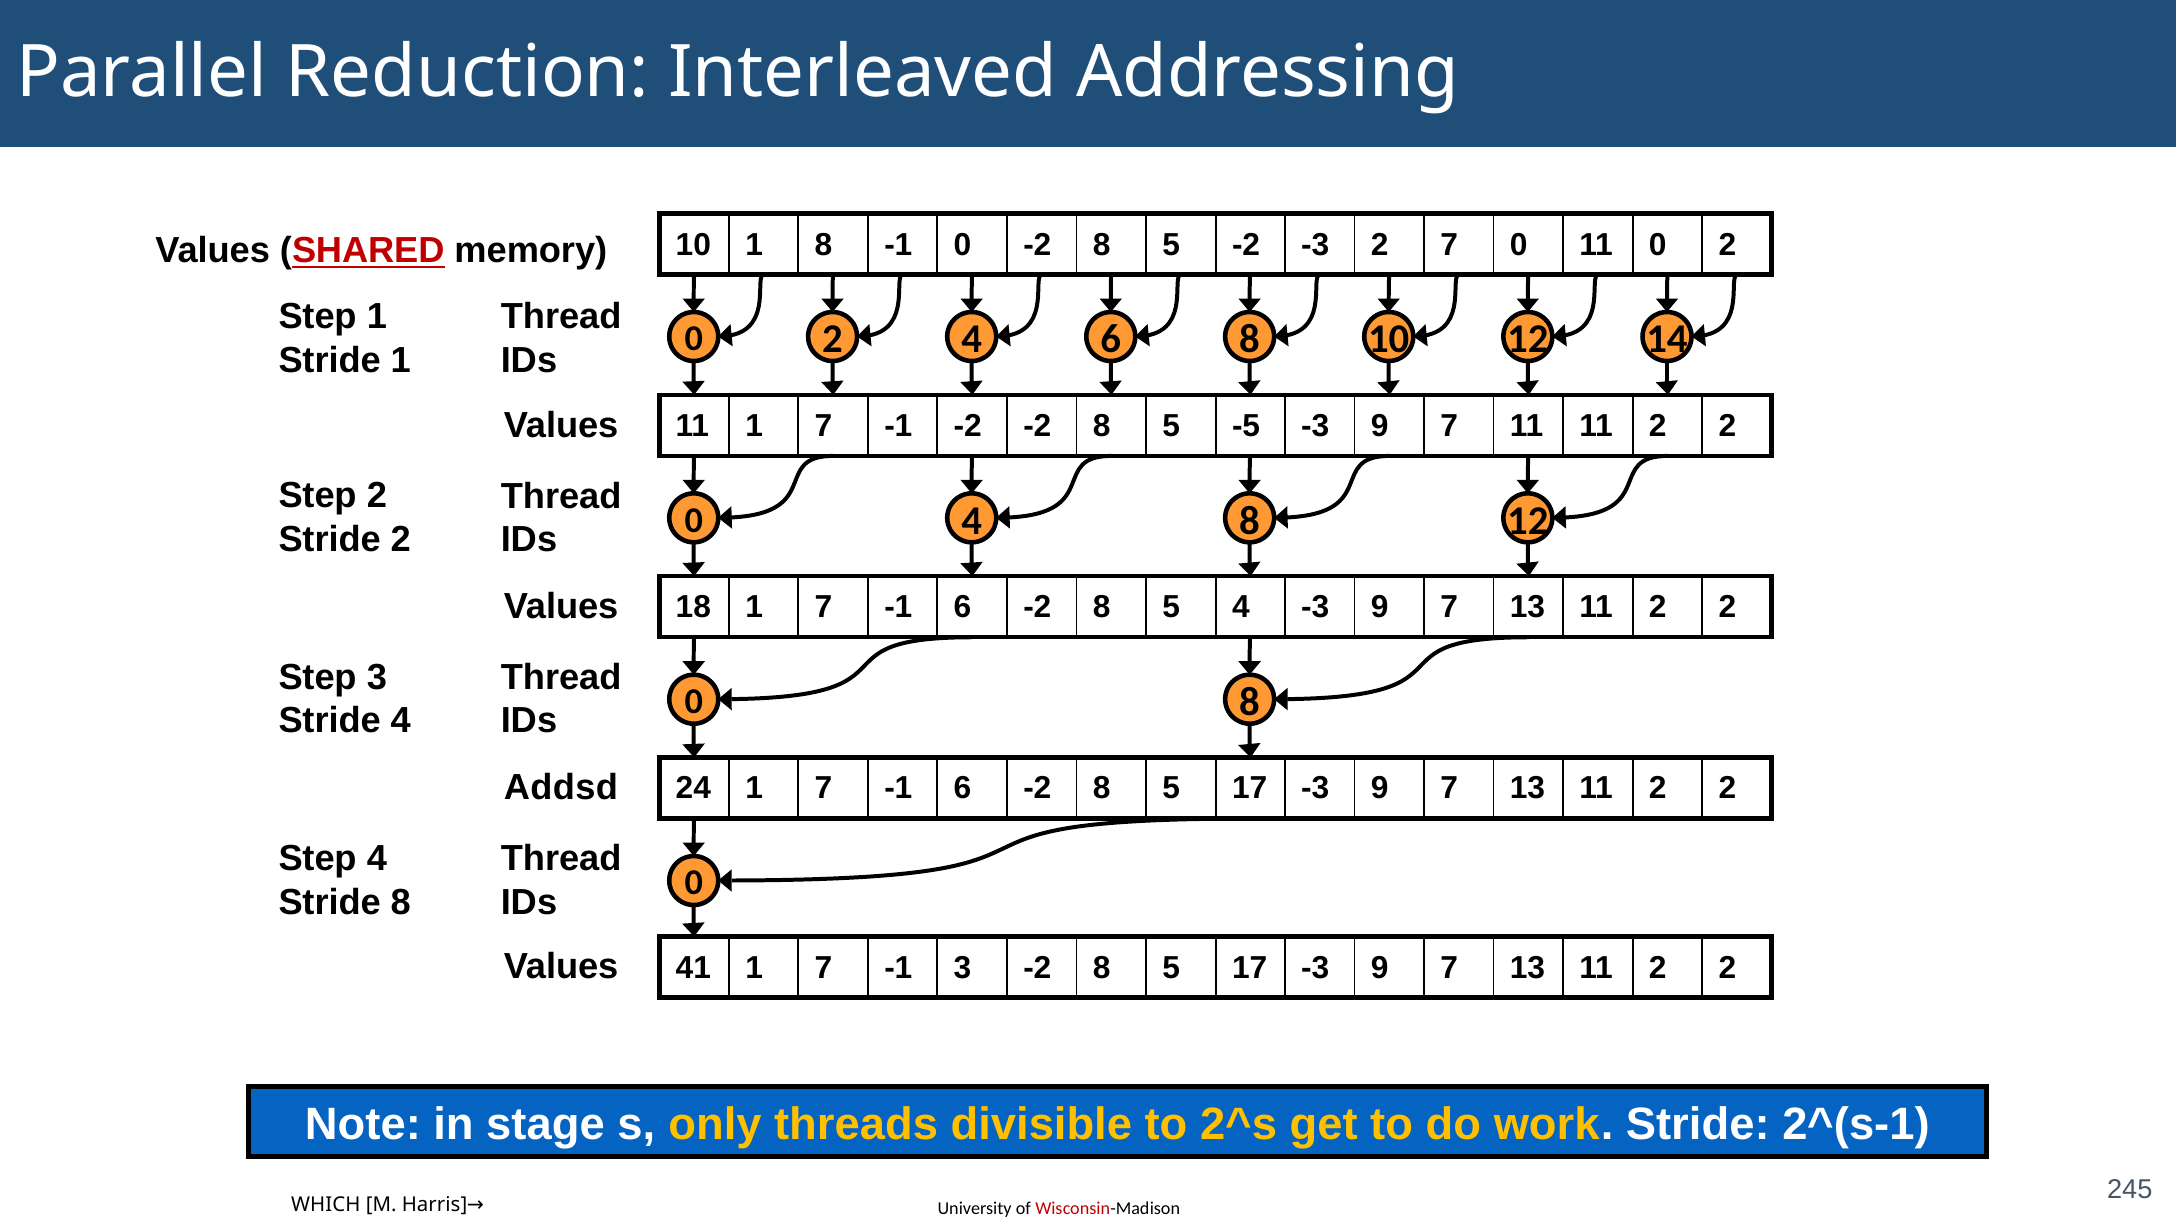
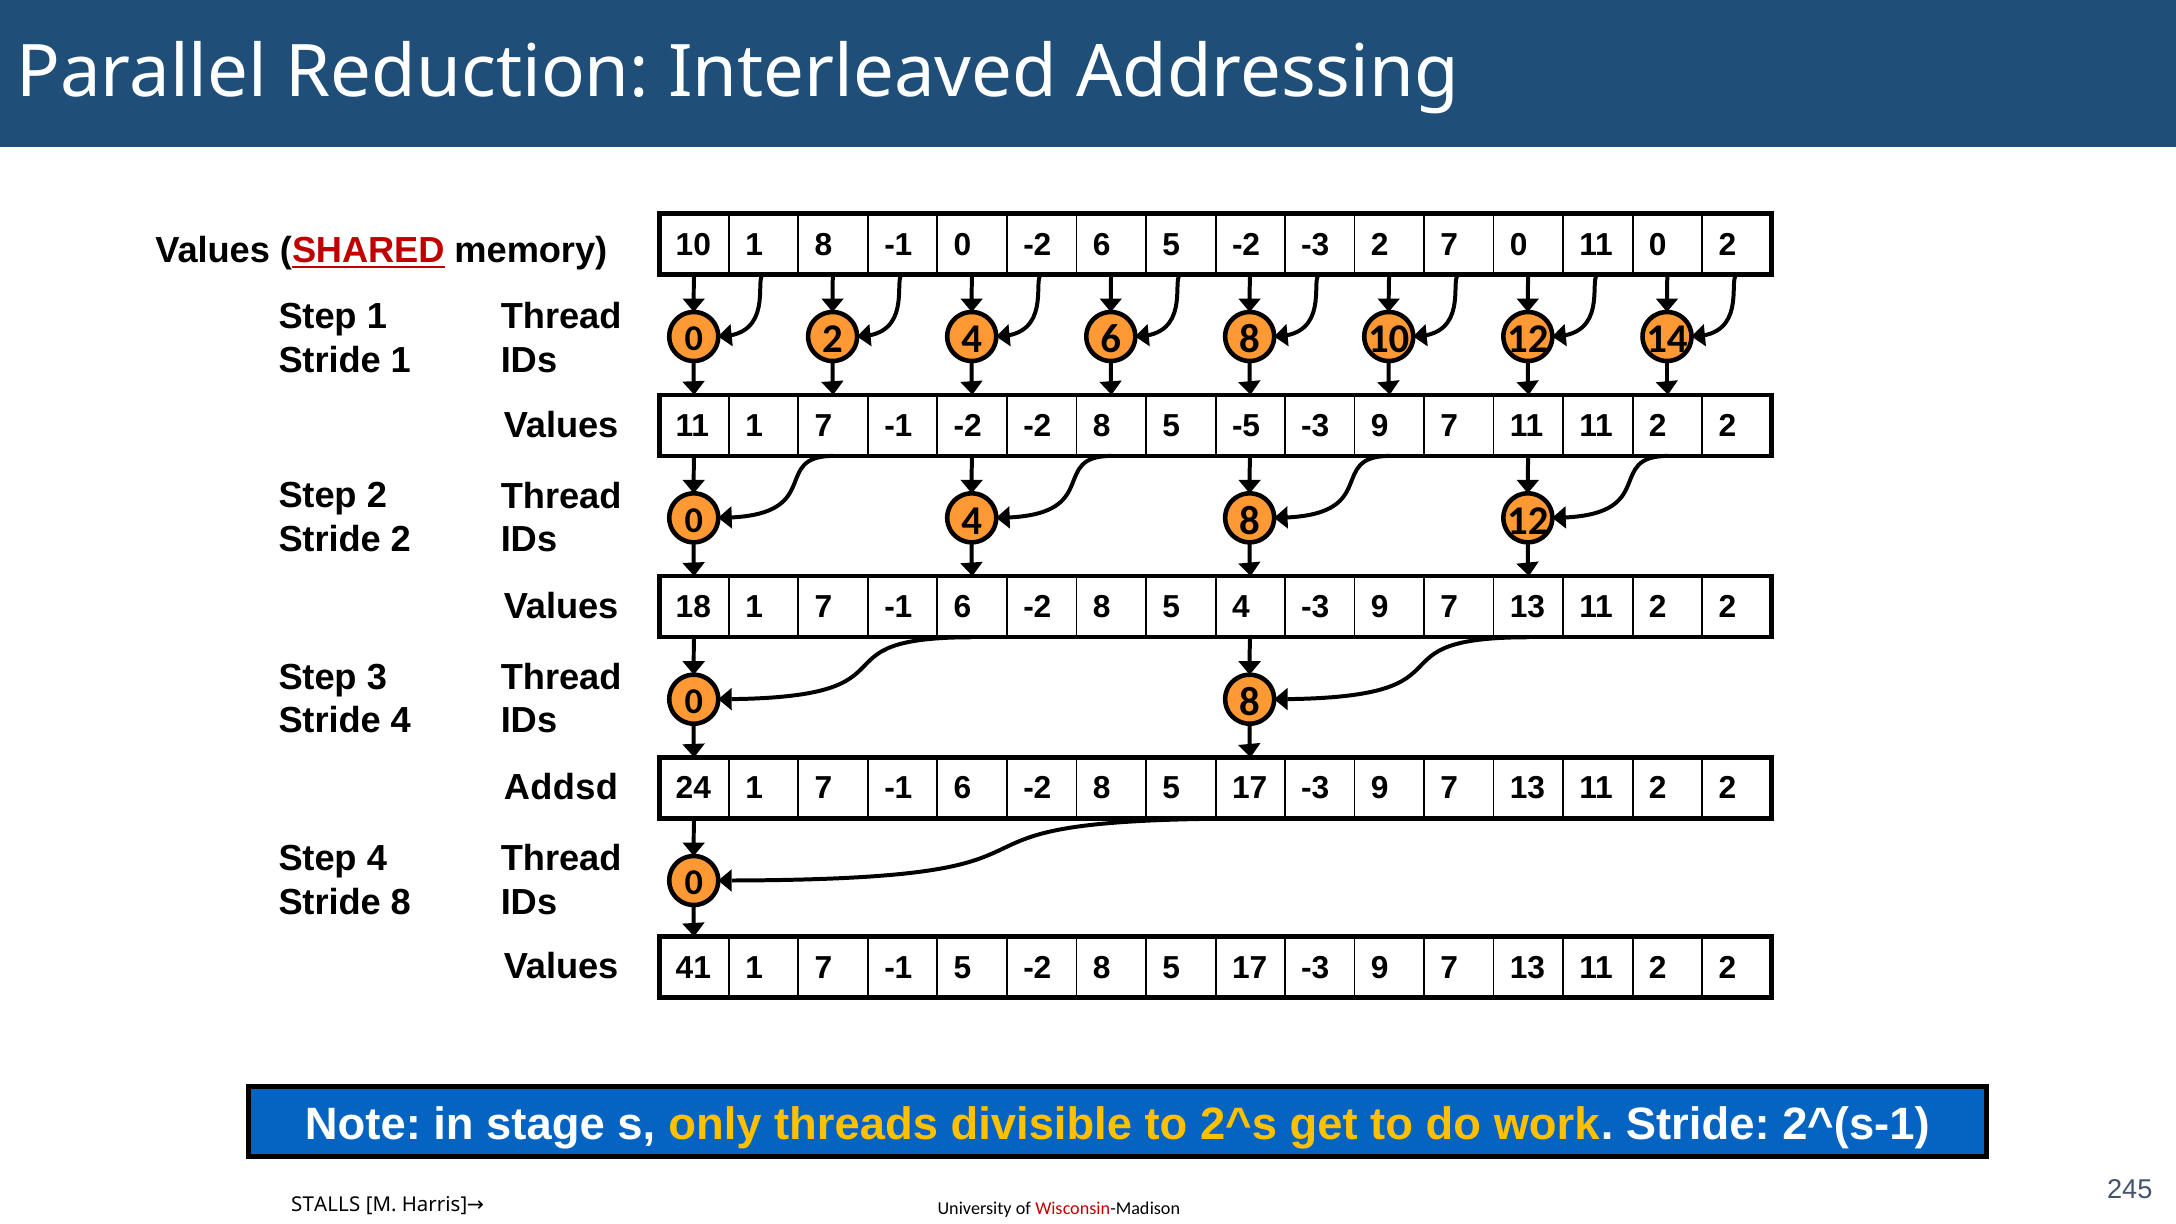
0 -2 8: 8 -> 6
-1 3: 3 -> 5
WHICH: WHICH -> STALLS
